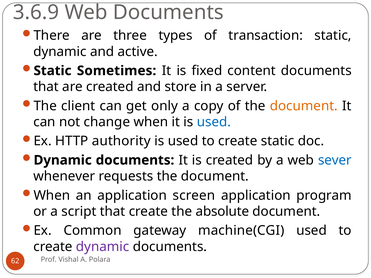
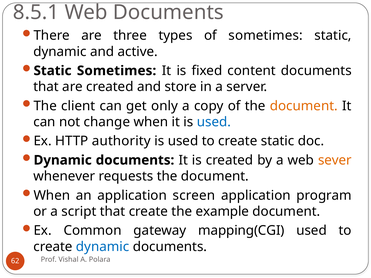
3.6.9: 3.6.9 -> 8.5.1
of transaction: transaction -> sometimes
sever colour: blue -> orange
absolute: absolute -> example
machine(CGI: machine(CGI -> mapping(CGI
dynamic at (103, 247) colour: purple -> blue
